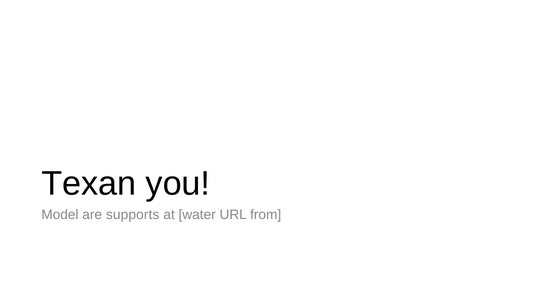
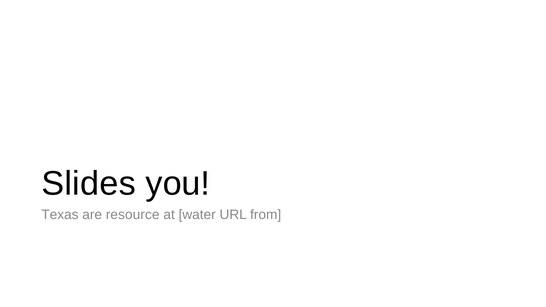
Texan: Texan -> Slides
Model: Model -> Texas
supports: supports -> resource
